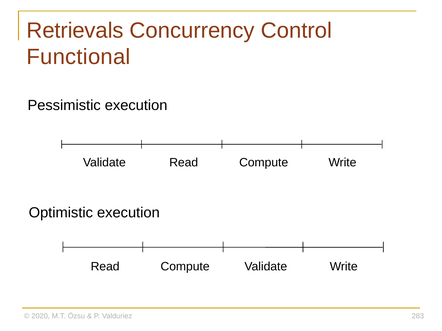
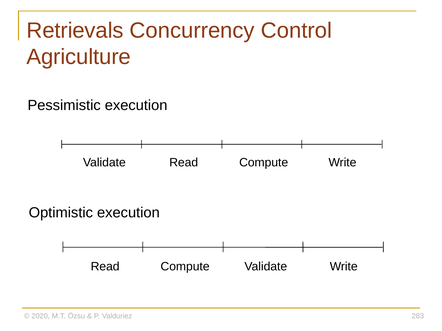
Functional: Functional -> Agriculture
